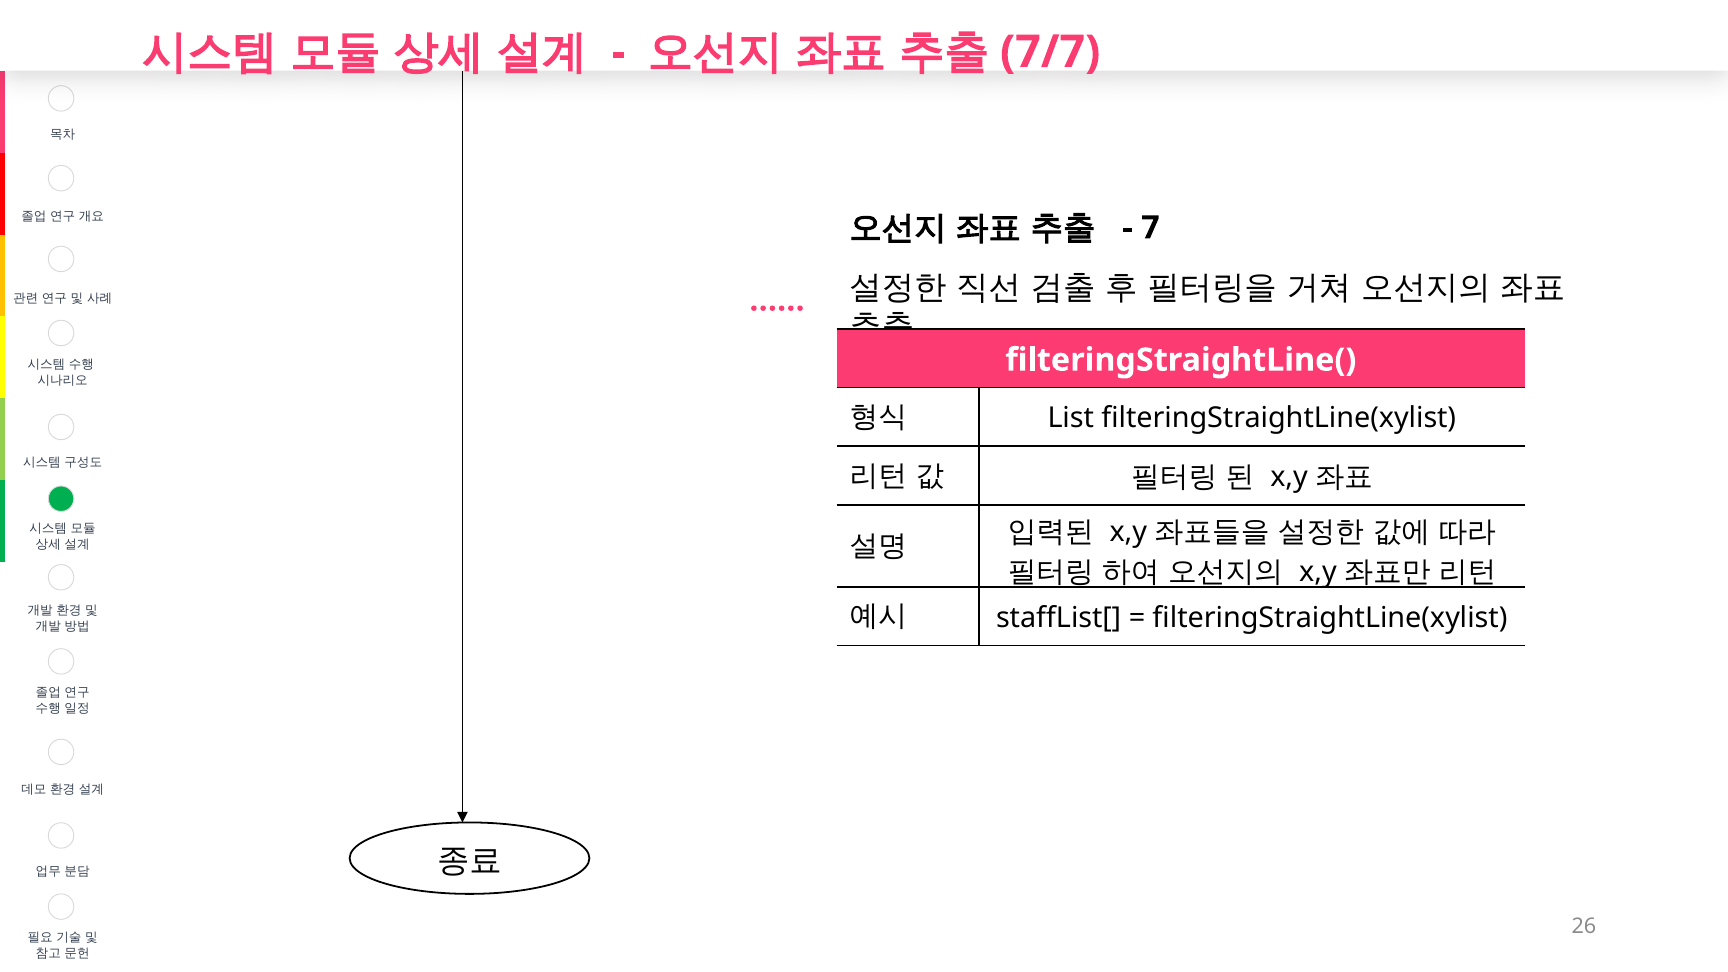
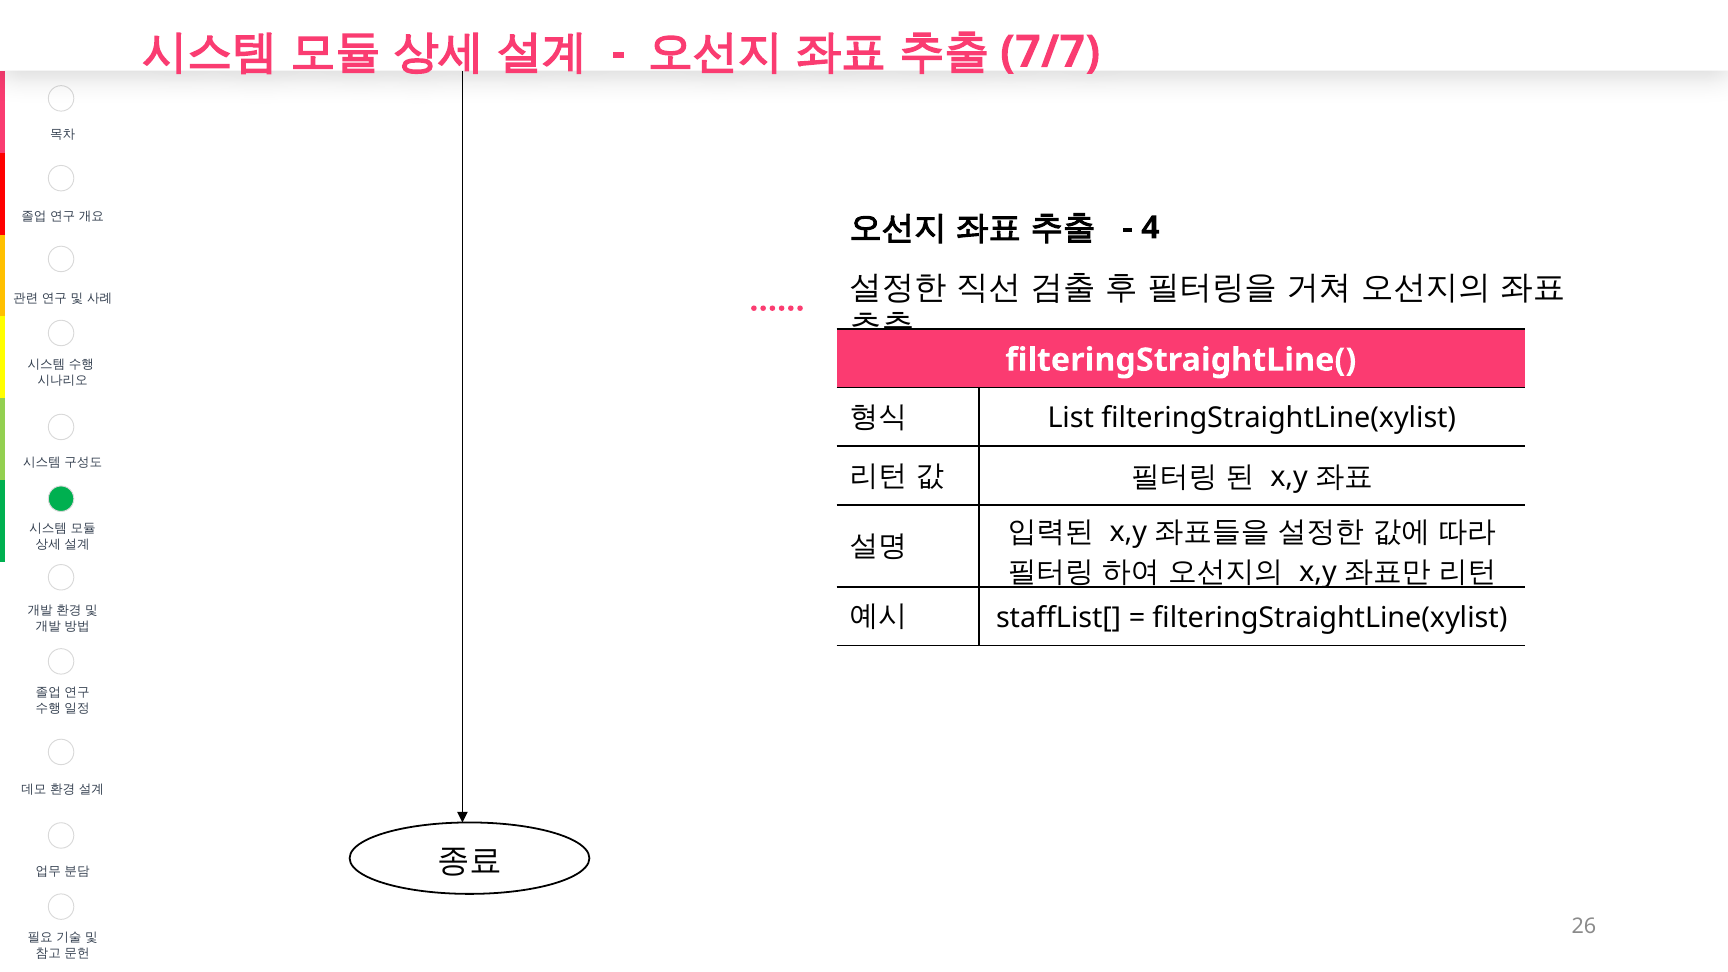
7: 7 -> 4
